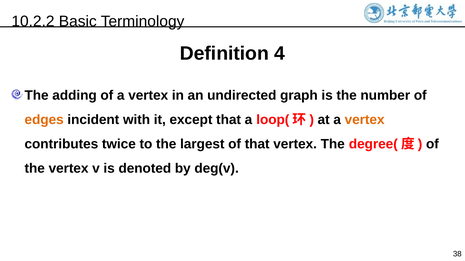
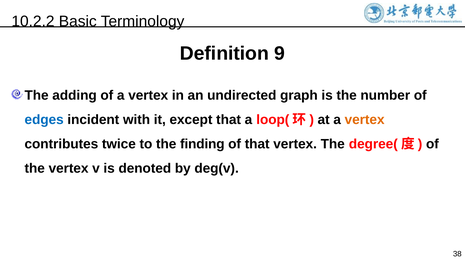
4: 4 -> 9
edges colour: orange -> blue
largest: largest -> finding
